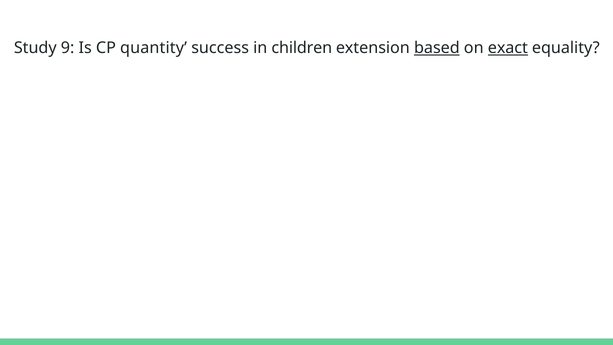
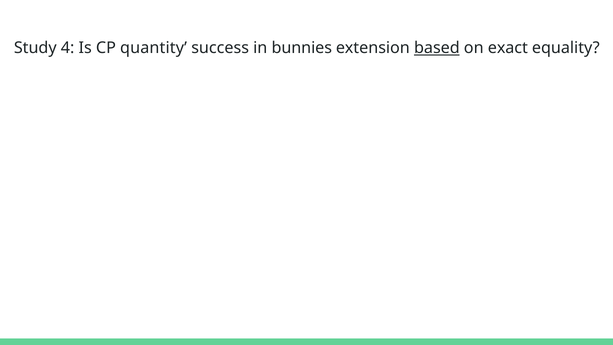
9: 9 -> 4
children: children -> bunnies
exact underline: present -> none
